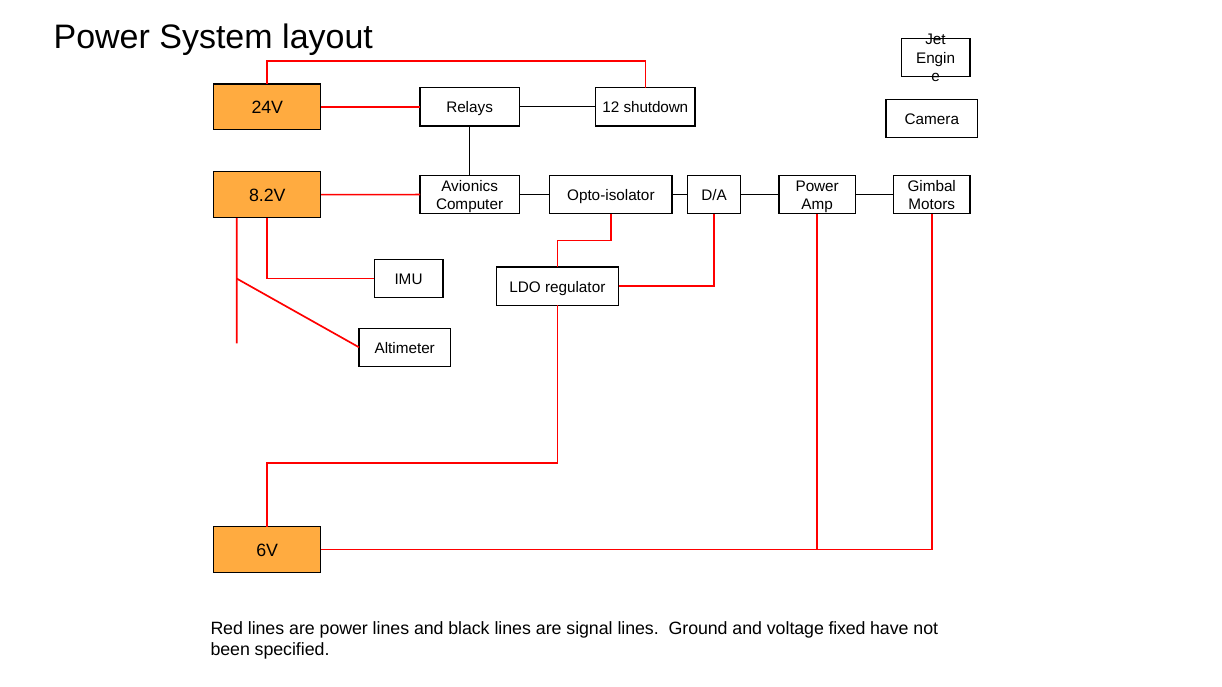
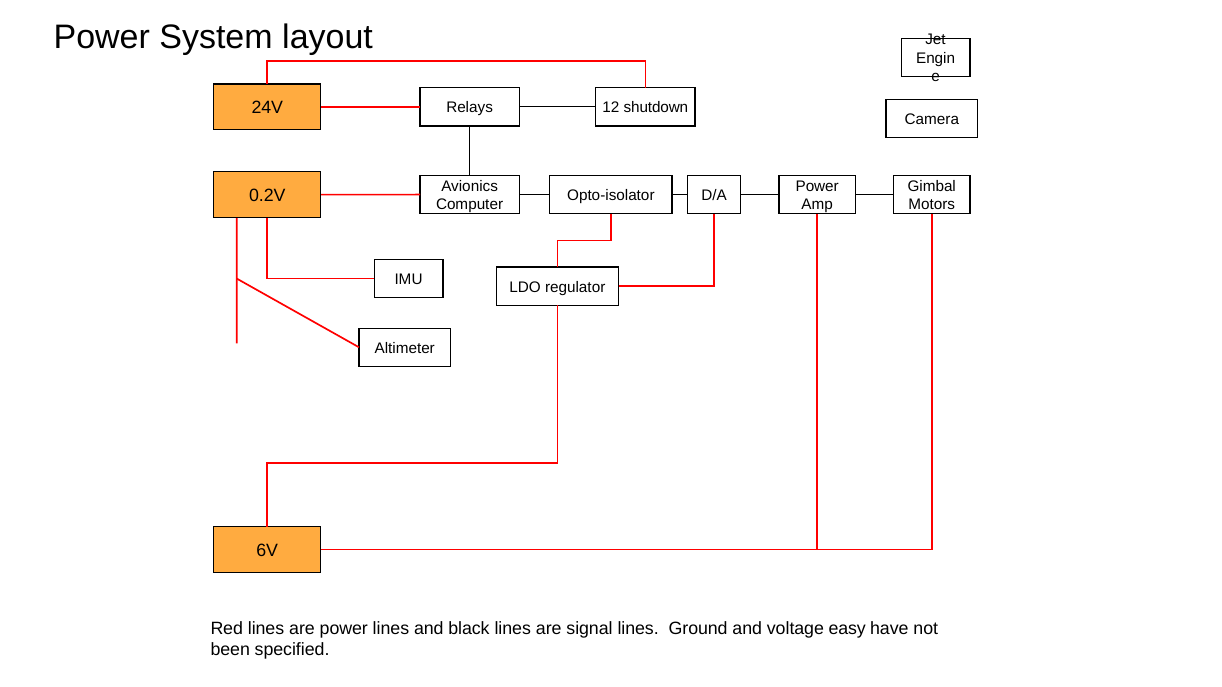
8.2V: 8.2V -> 0.2V
fixed: fixed -> easy
